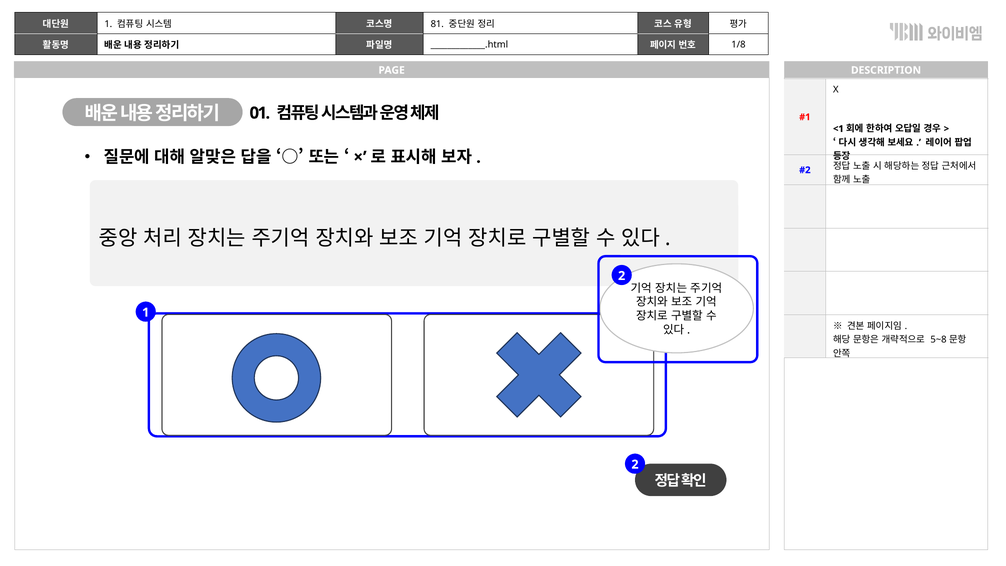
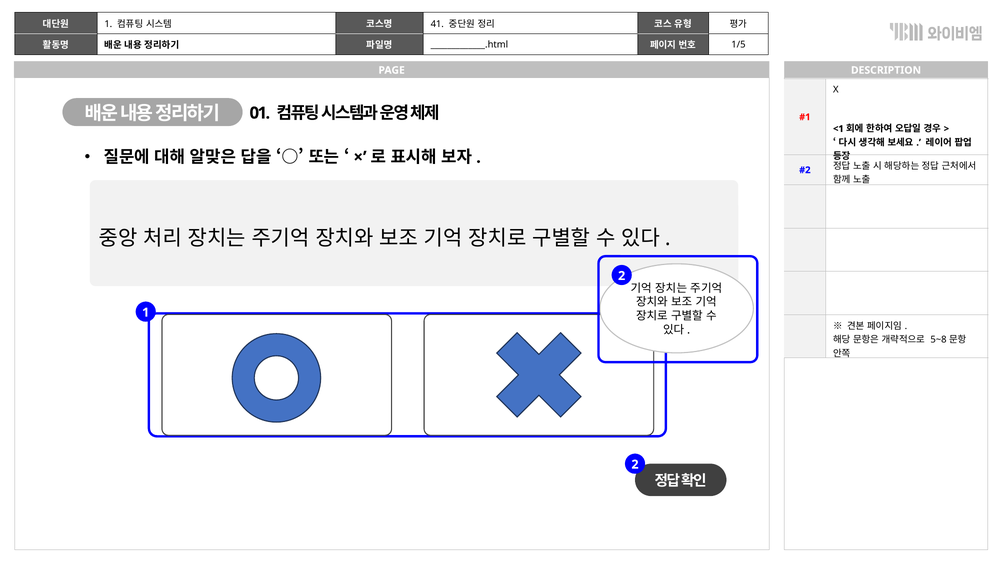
81: 81 -> 41
1/8: 1/8 -> 1/5
